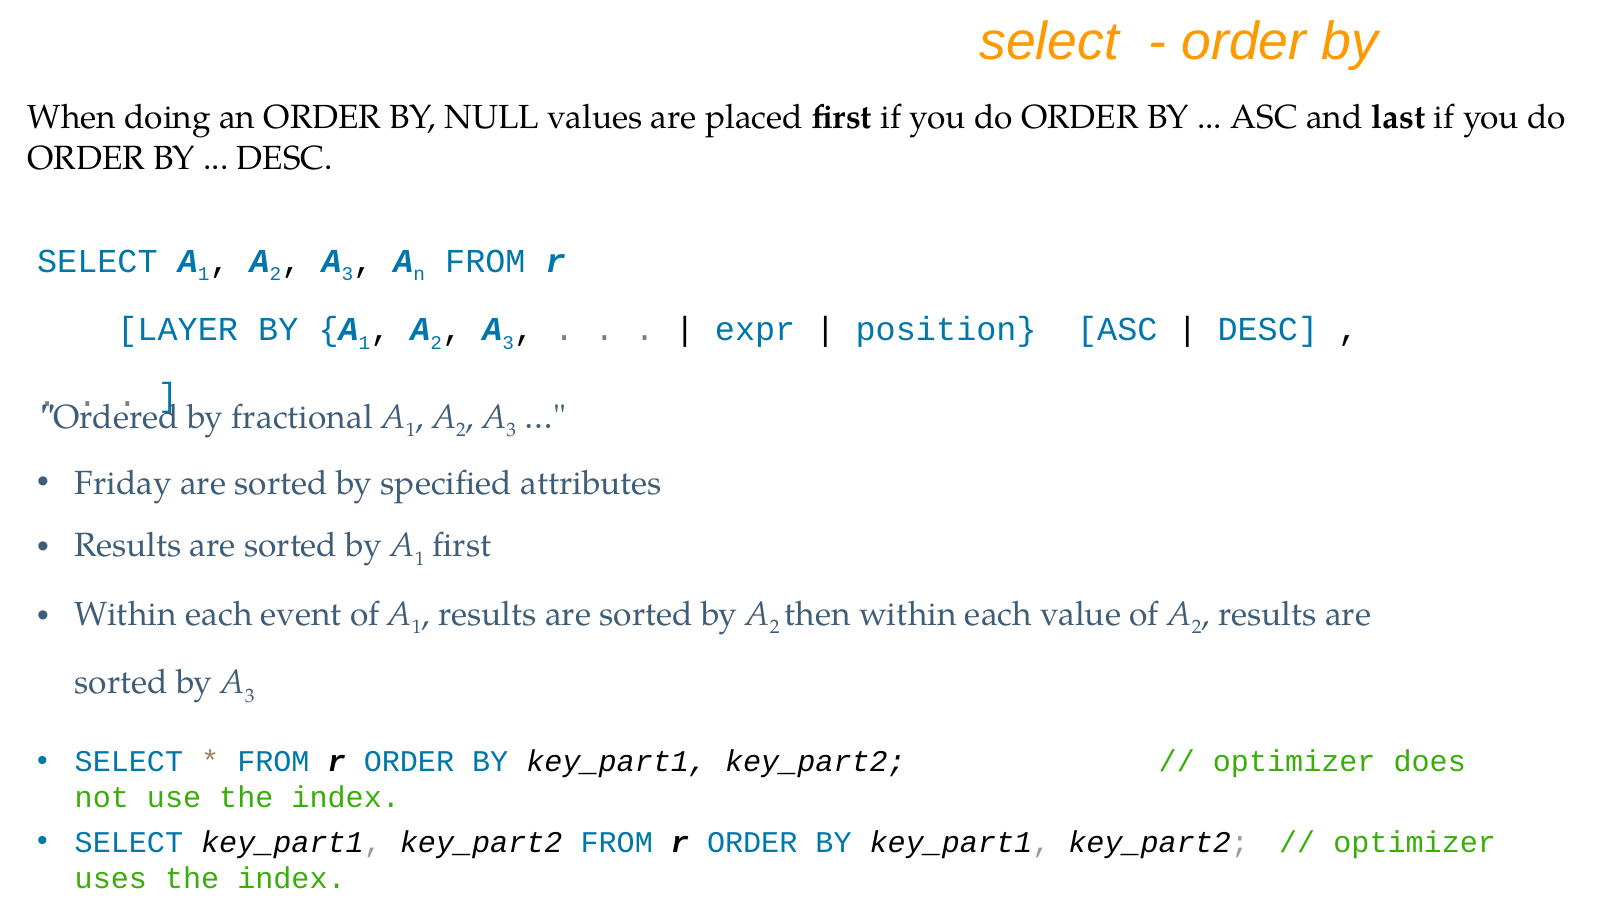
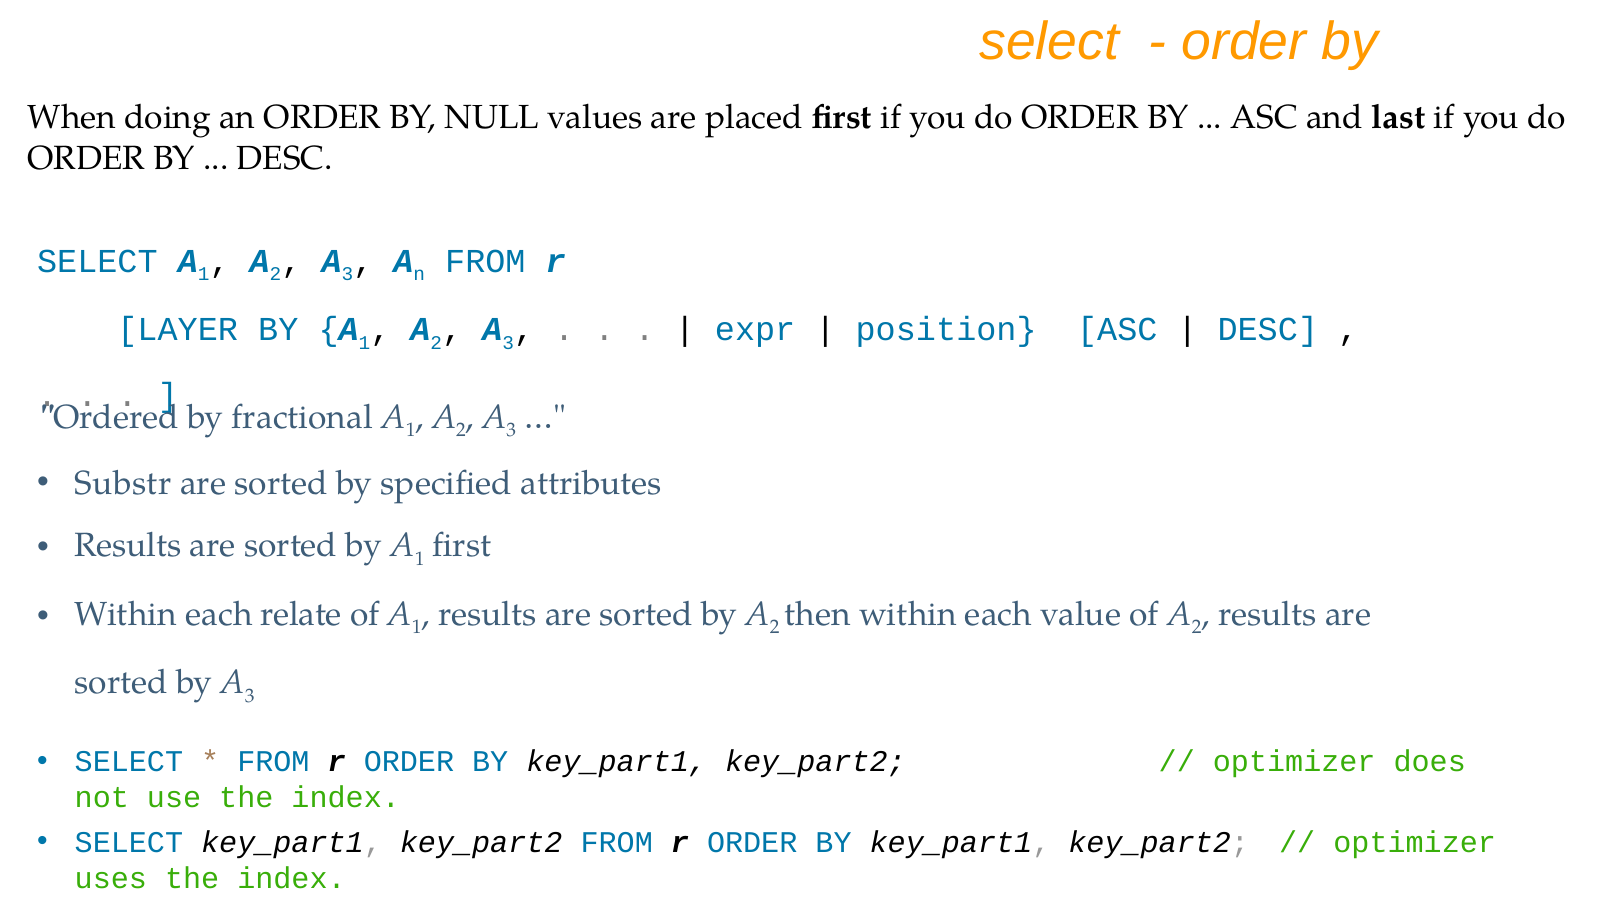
Friday: Friday -> Substr
event: event -> relate
